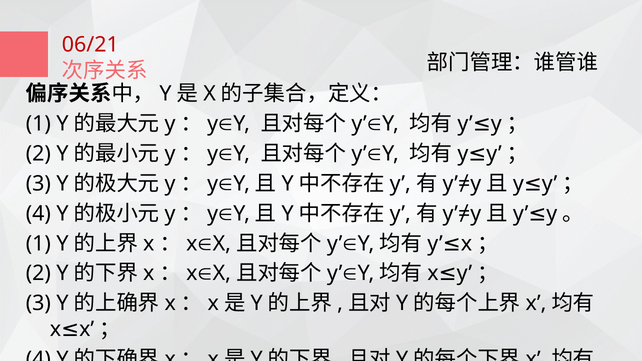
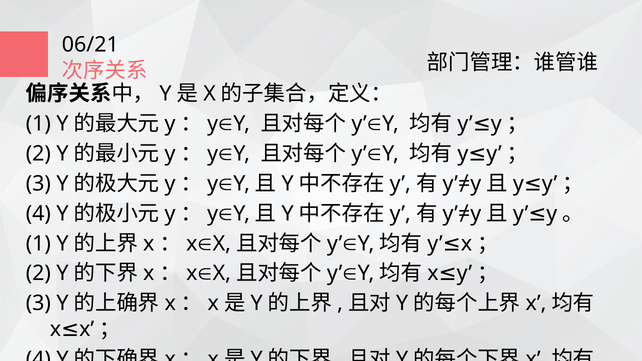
06/21 colour: red -> black
